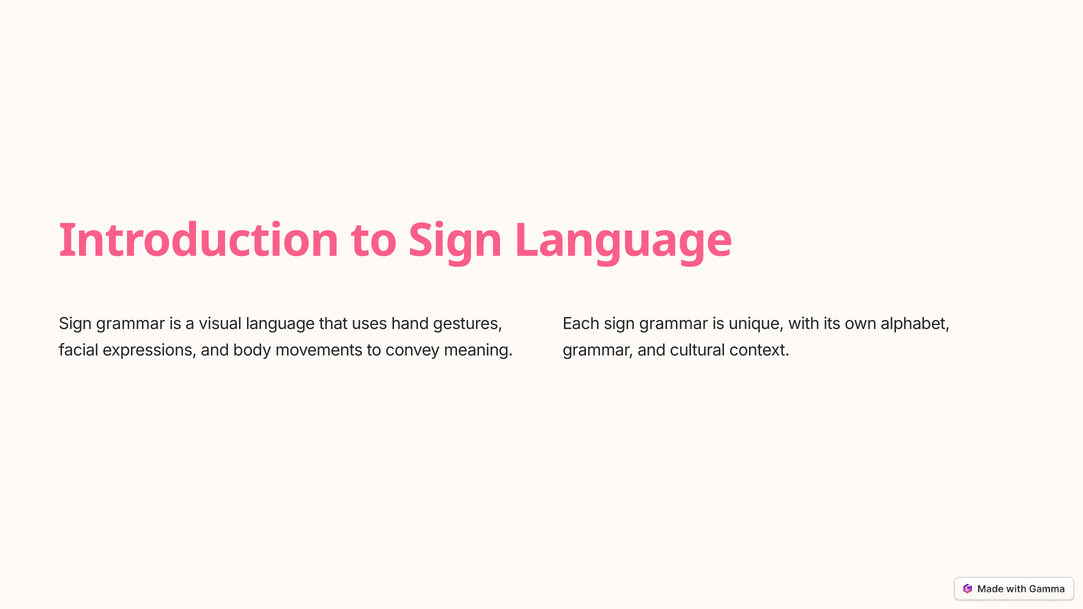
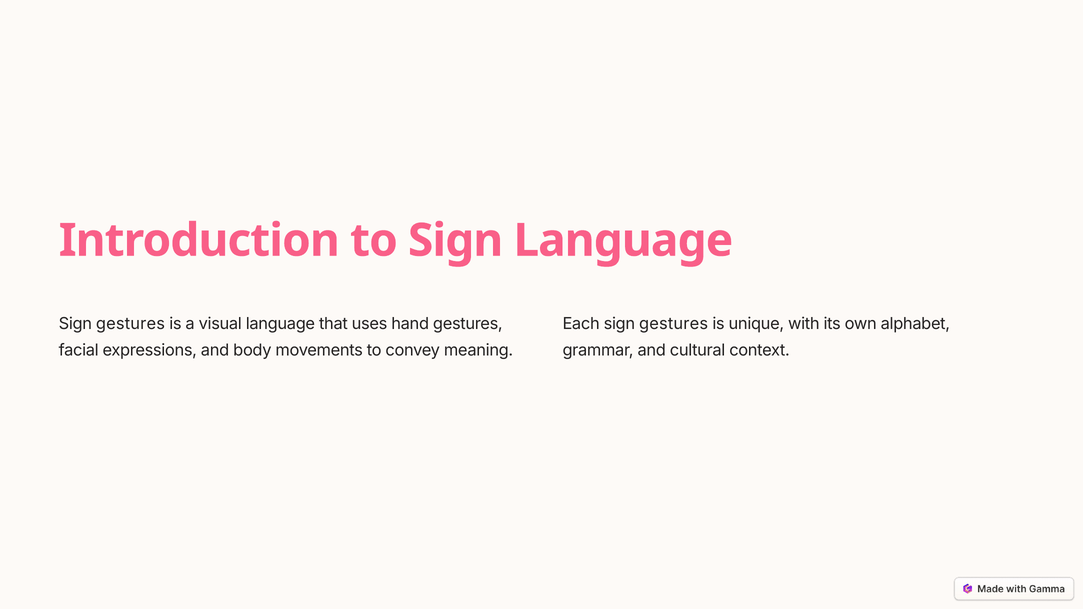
grammar at (131, 324): grammar -> gestures
Each sign grammar: grammar -> gestures
